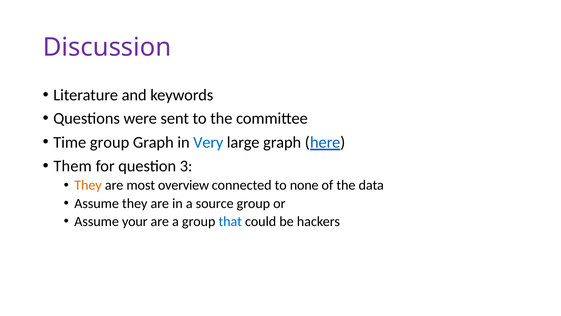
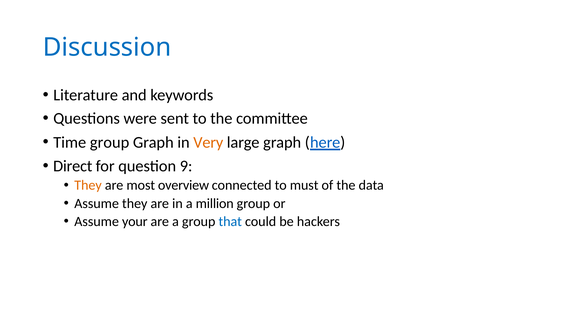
Discussion colour: purple -> blue
Very colour: blue -> orange
Them: Them -> Direct
3: 3 -> 9
none: none -> must
source: source -> million
